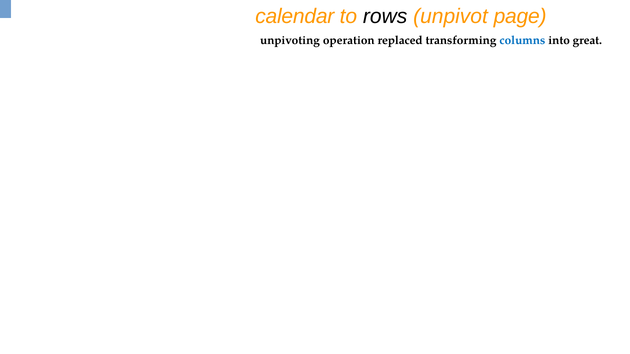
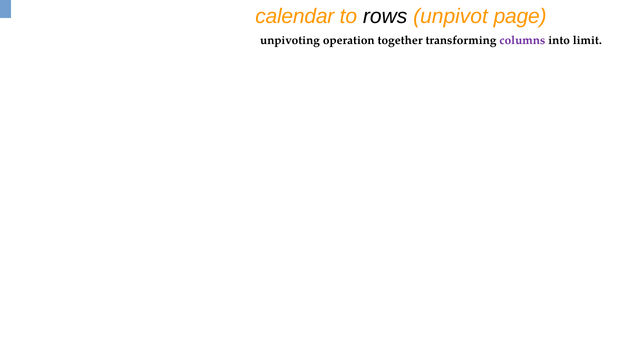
replaced: replaced -> together
columns colour: blue -> purple
great: great -> limit
